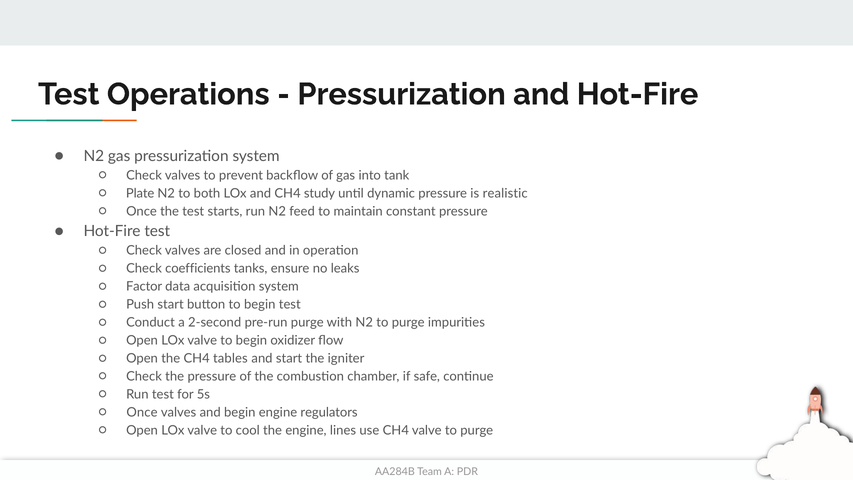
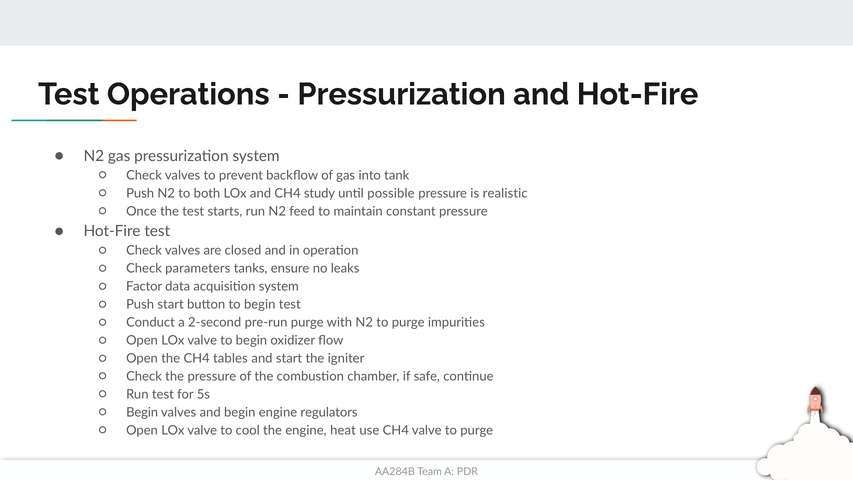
Plate at (140, 193): Plate -> Push
dynamic: dynamic -> possible
coefficients: coefficients -> parameters
Once at (142, 412): Once -> Begin
lines: lines -> heat
